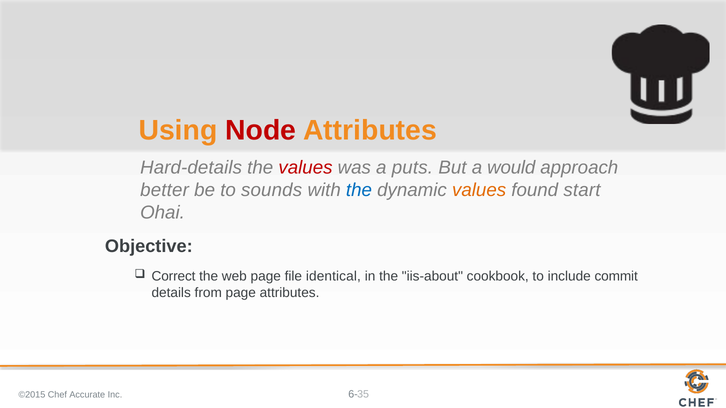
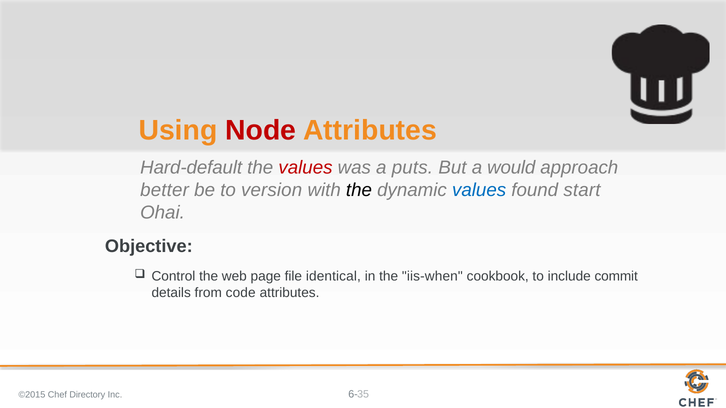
Hard-details: Hard-details -> Hard-default
sounds: sounds -> version
the at (359, 190) colour: blue -> black
values at (479, 190) colour: orange -> blue
Correct: Correct -> Control
iis-about: iis-about -> iis-when
from page: page -> code
Accurate: Accurate -> Directory
